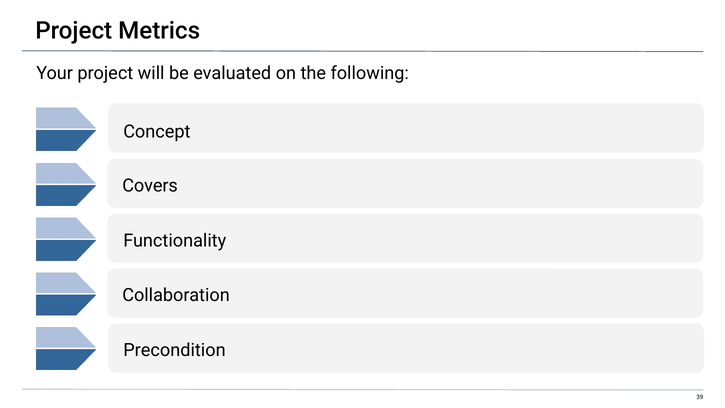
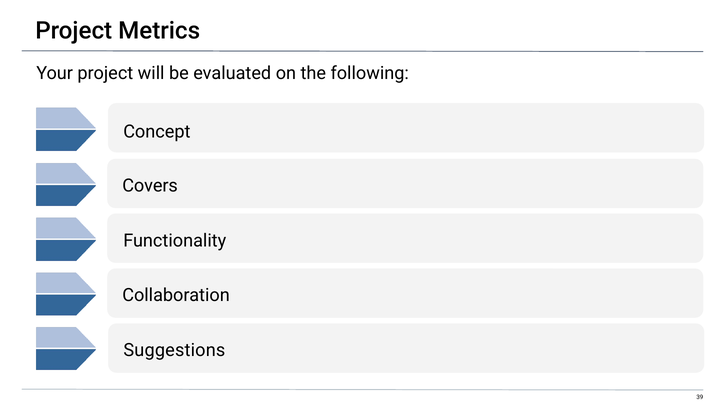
Precondition: Precondition -> Suggestions
